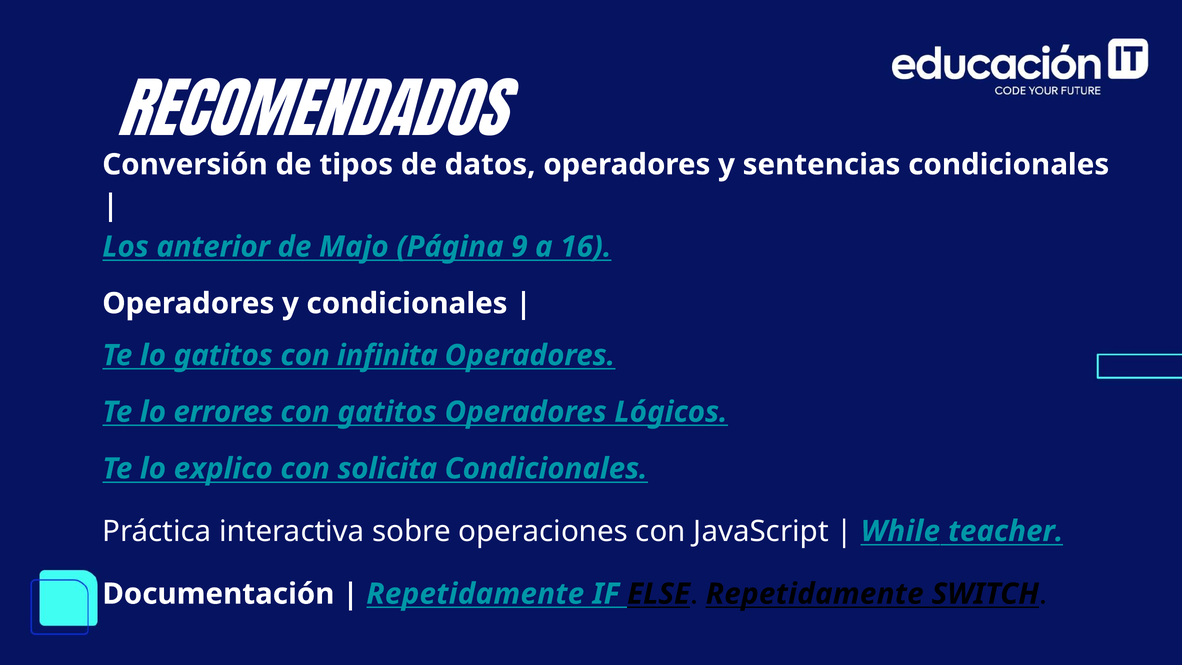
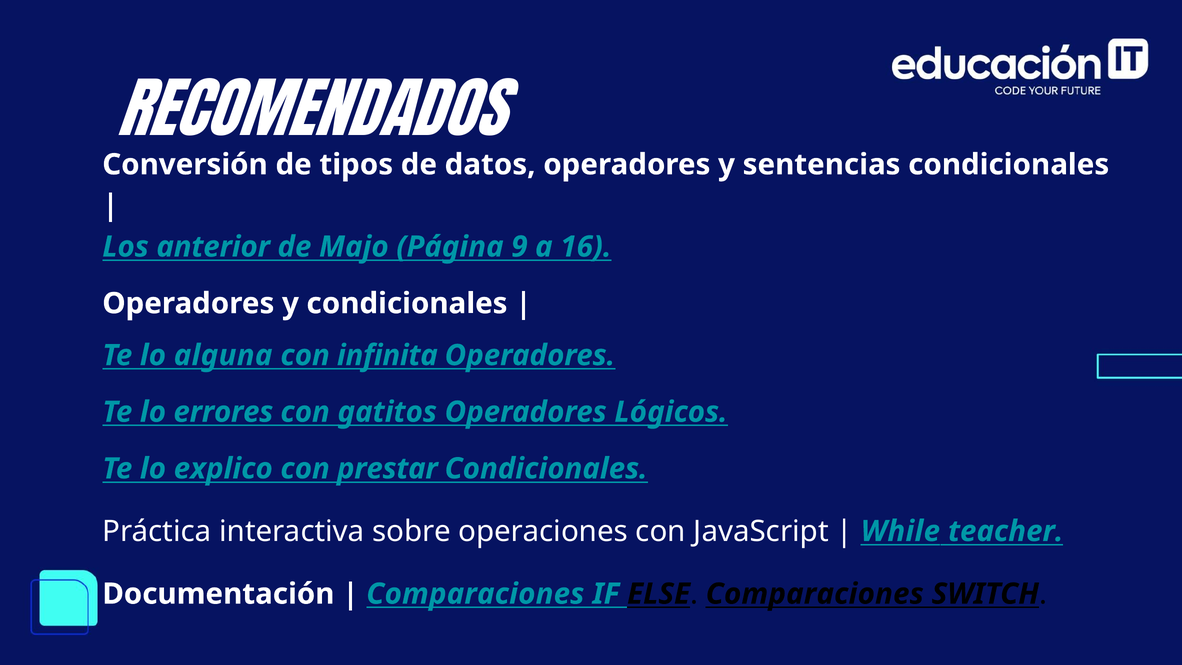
lo gatitos: gatitos -> alguna
solicita: solicita -> prestar
Repetidamente at (475, 594): Repetidamente -> Comparaciones
Repetidamente at (815, 594): Repetidamente -> Comparaciones
